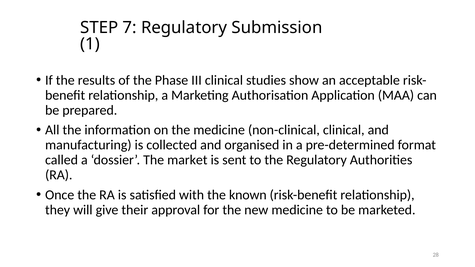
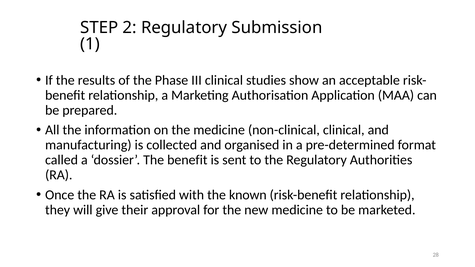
7: 7 -> 2
The market: market -> benefit
